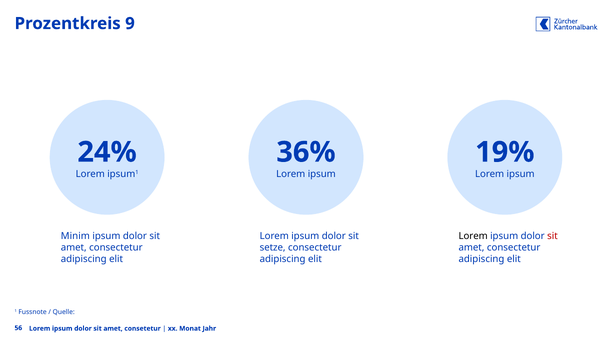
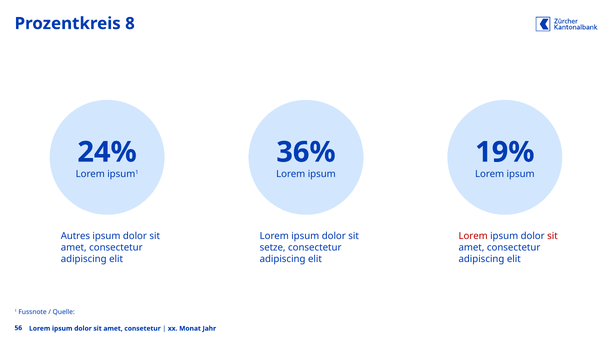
9: 9 -> 8
Minim: Minim -> Autres
Lorem at (473, 236) colour: black -> red
